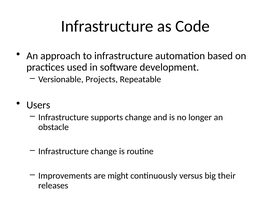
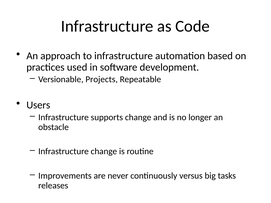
might: might -> never
their: their -> tasks
